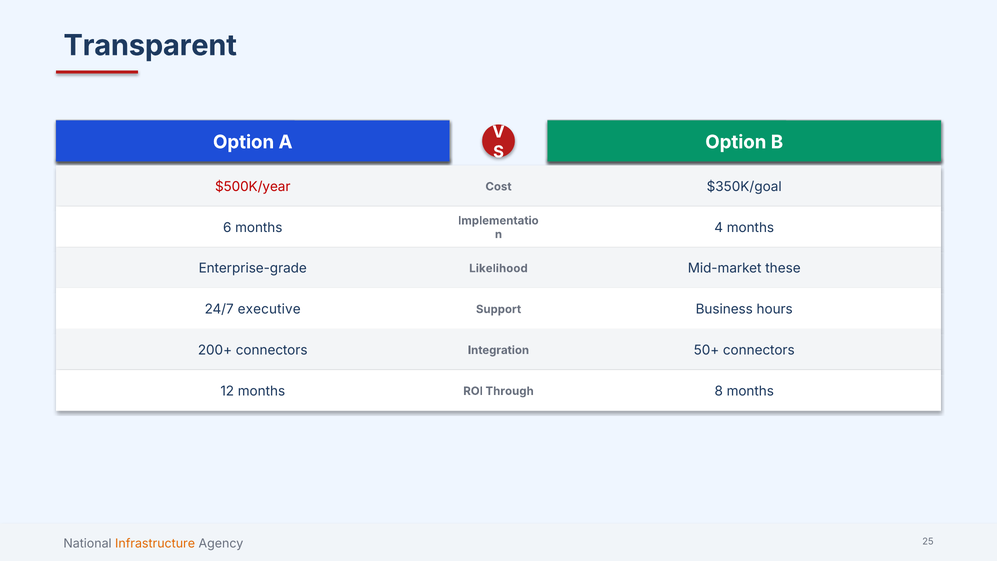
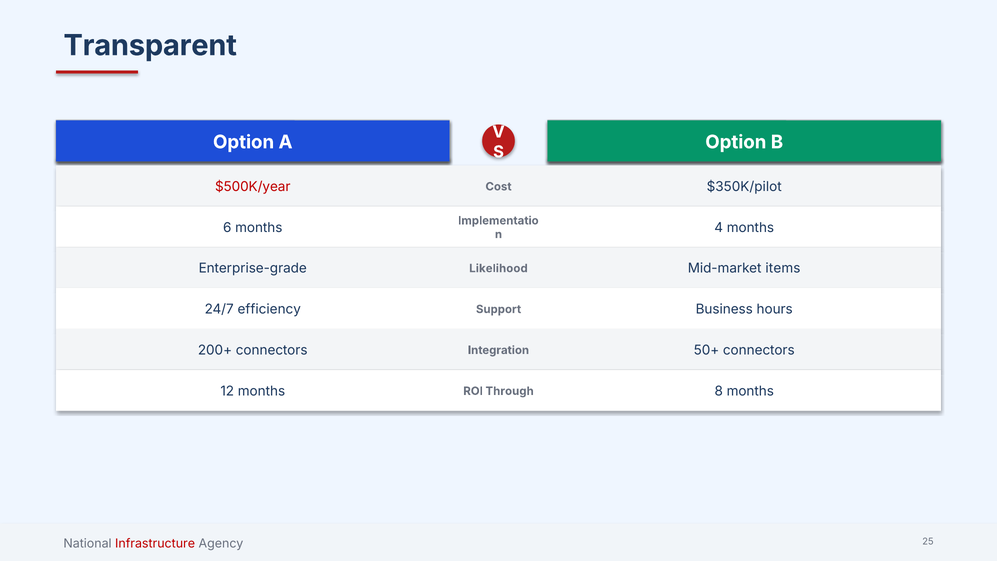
$350K/goal: $350K/goal -> $350K/pilot
these: these -> items
executive: executive -> efficiency
Infrastructure colour: orange -> red
